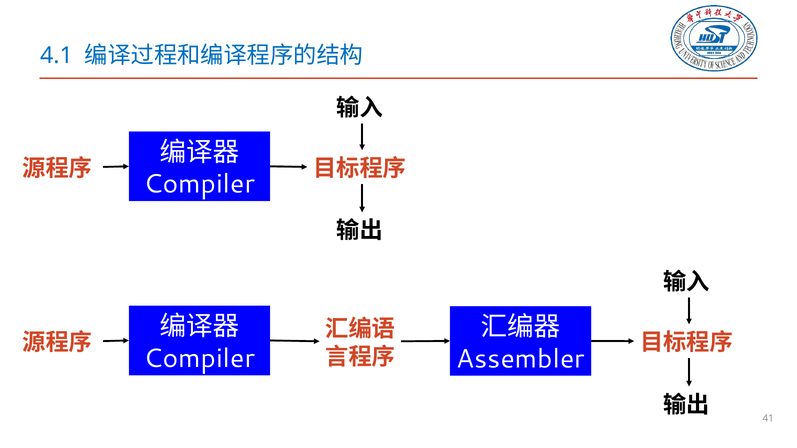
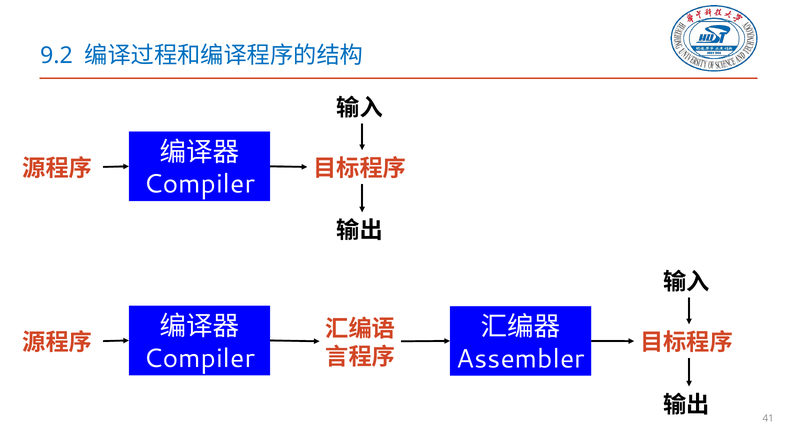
4.1: 4.1 -> 9.2
